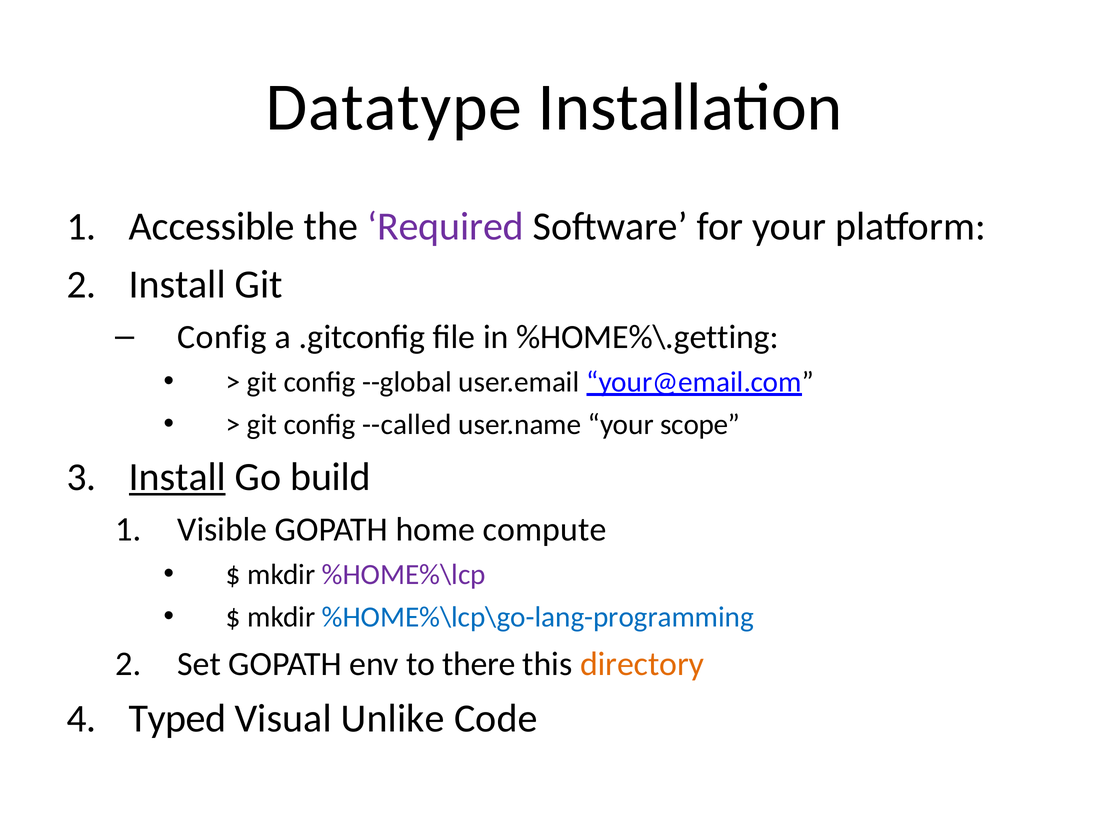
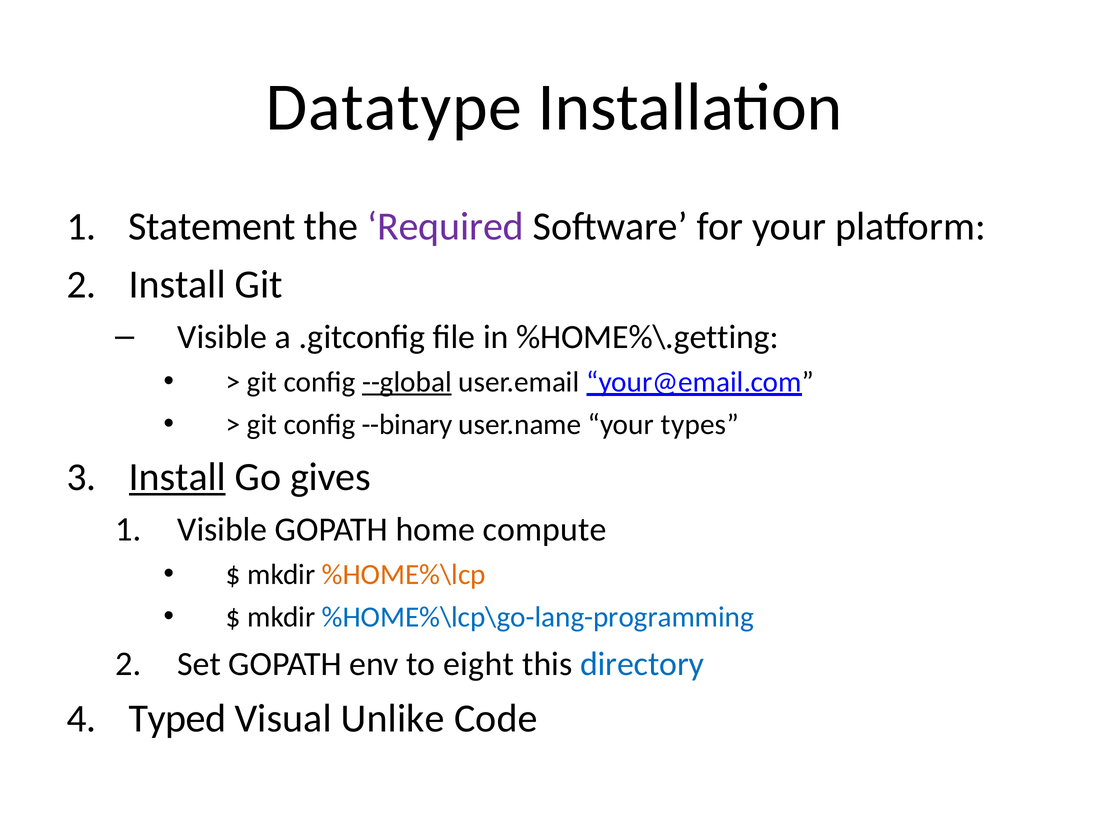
Accessible: Accessible -> Statement
Config at (222, 337): Config -> Visible
--global underline: none -> present
--called: --called -> --binary
scope: scope -> types
build: build -> gives
%HOME%\lcp colour: purple -> orange
there: there -> eight
directory colour: orange -> blue
